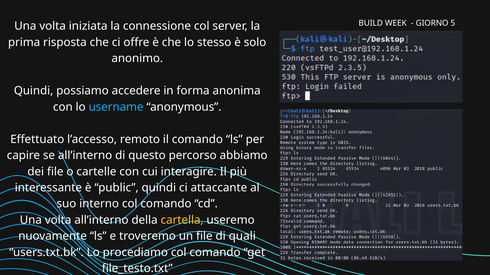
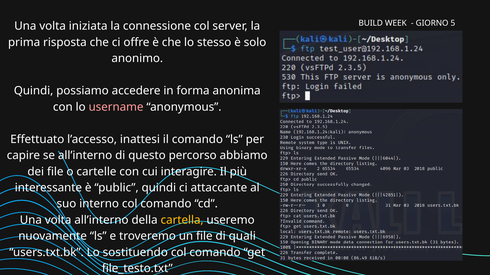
username colour: light blue -> pink
remoto: remoto -> inattesi
procediamo: procediamo -> sostituendo
